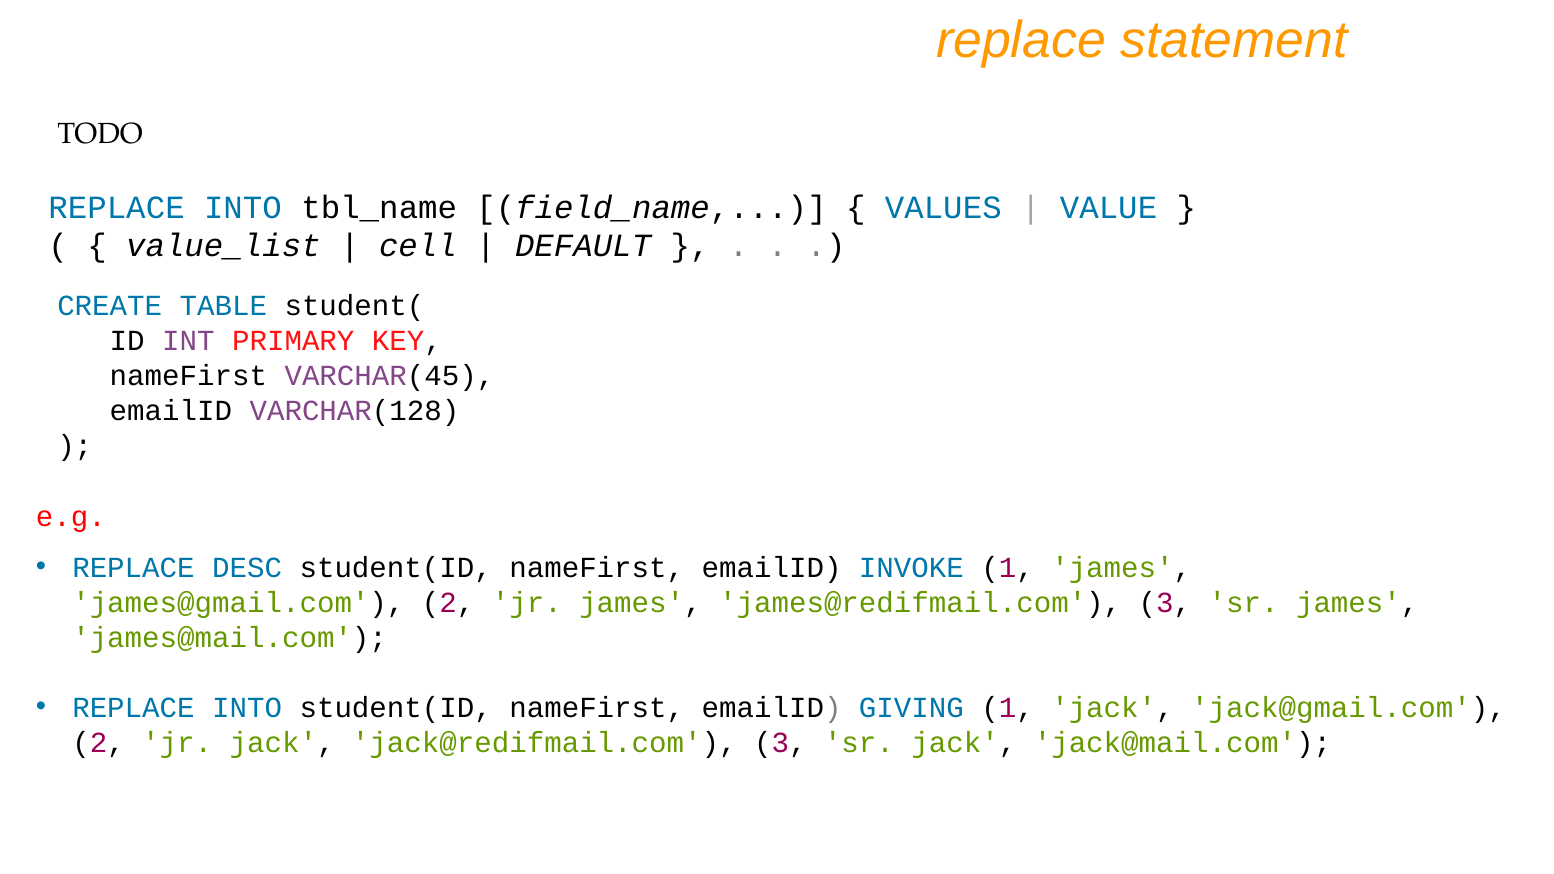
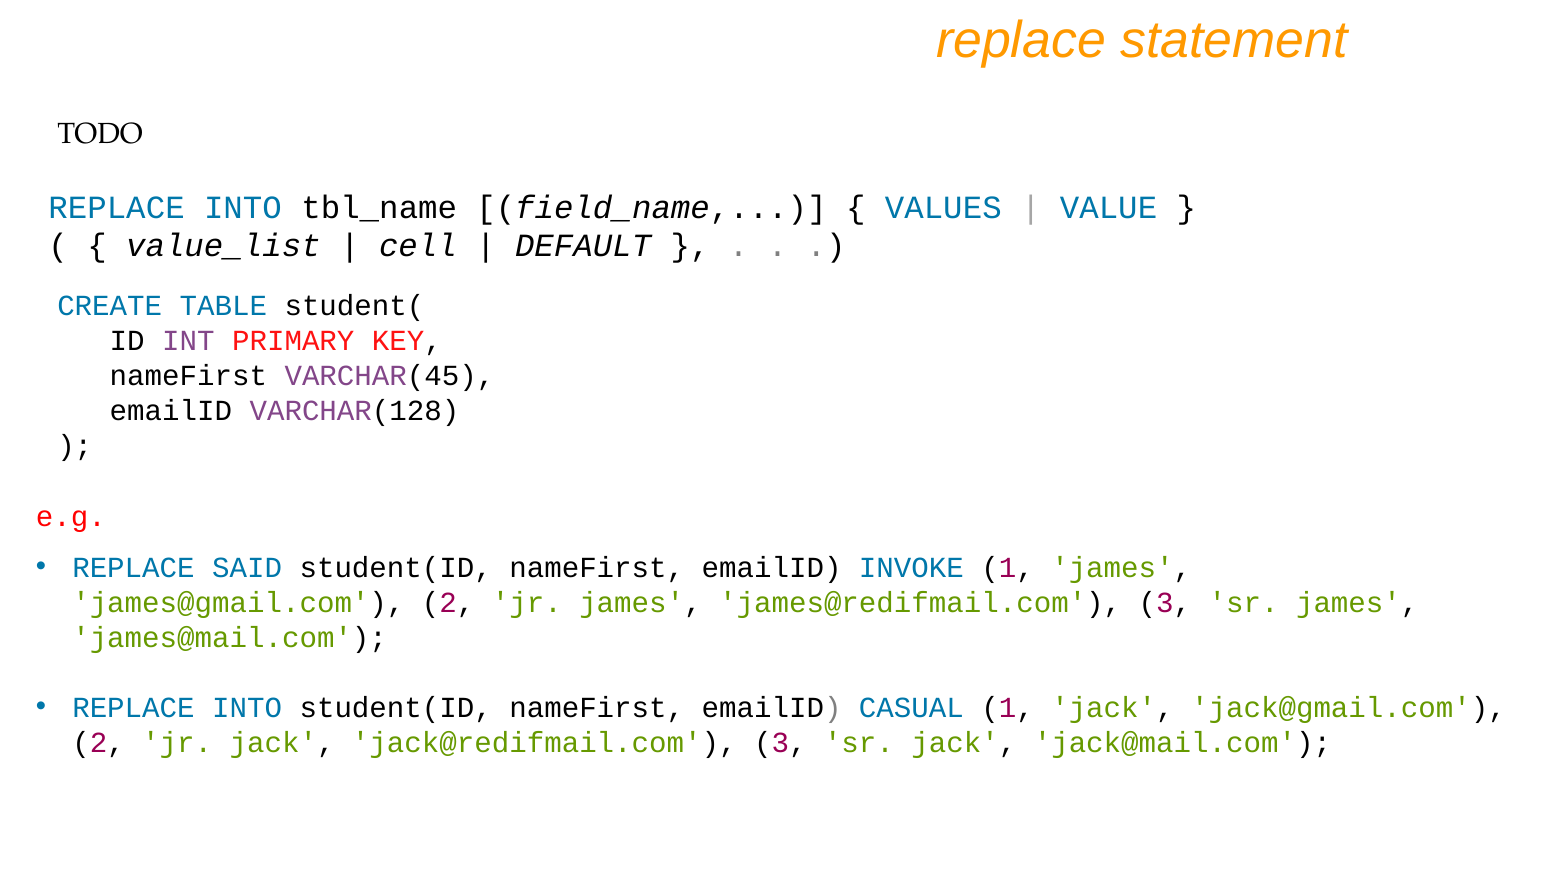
DESC: DESC -> SAID
GIVING: GIVING -> CASUAL
